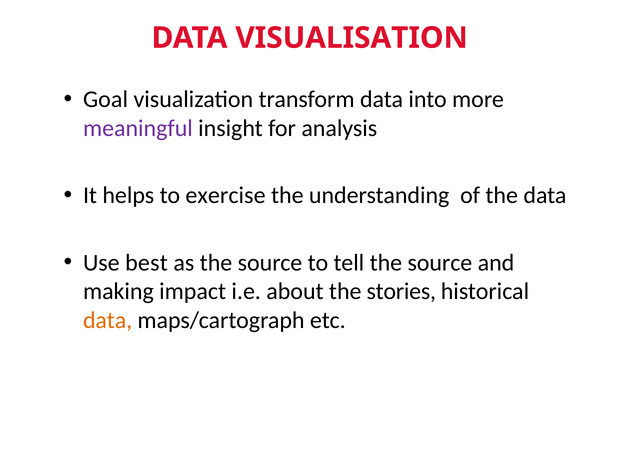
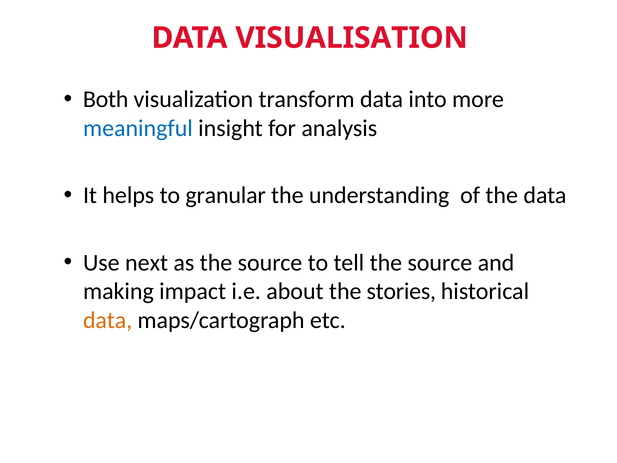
Goal: Goal -> Both
meaningful colour: purple -> blue
exercise: exercise -> granular
best: best -> next
